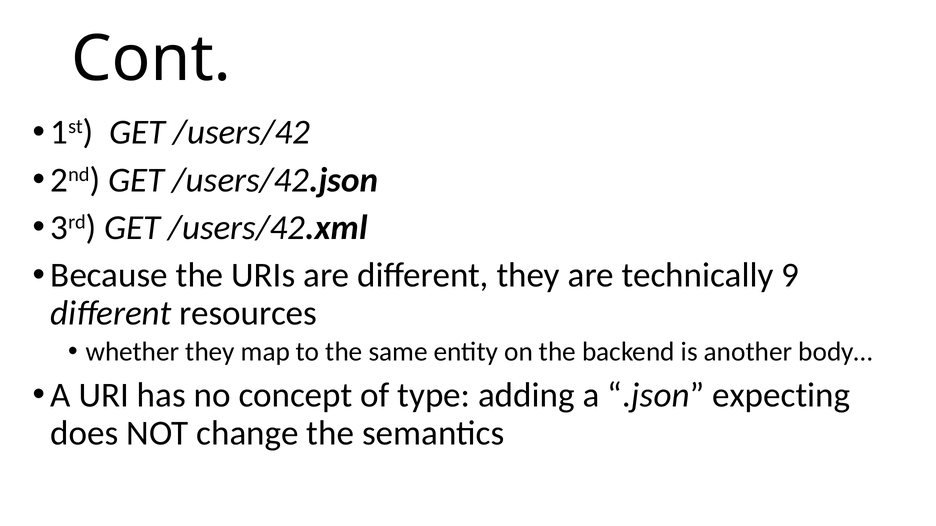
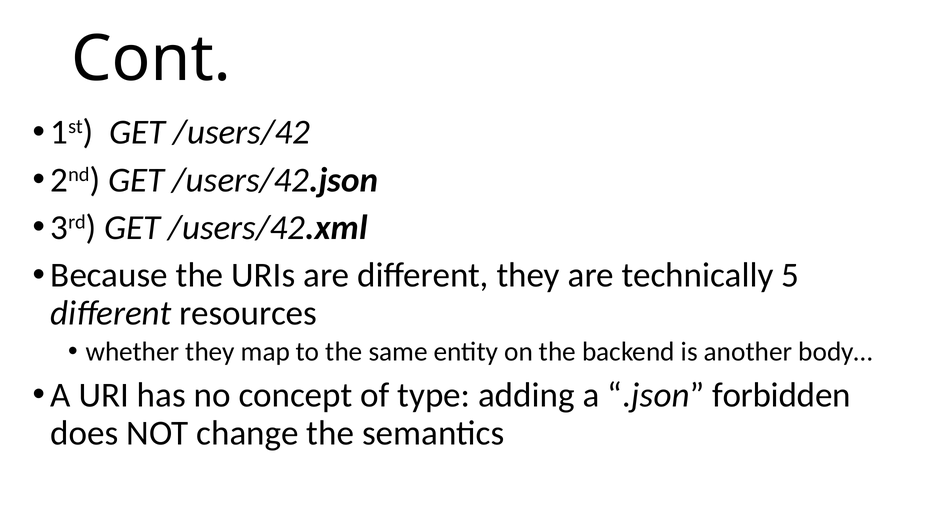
9: 9 -> 5
expecting: expecting -> forbidden
